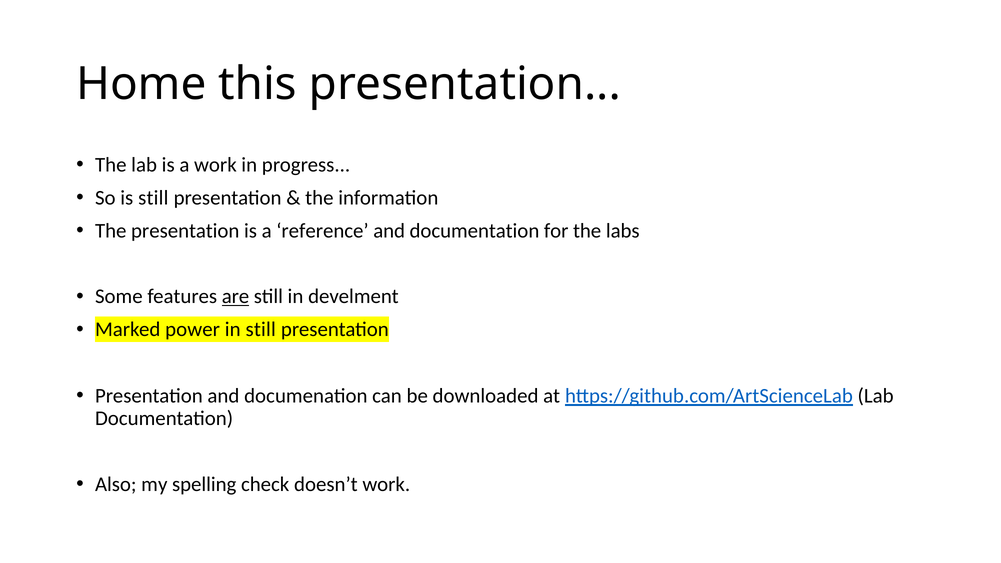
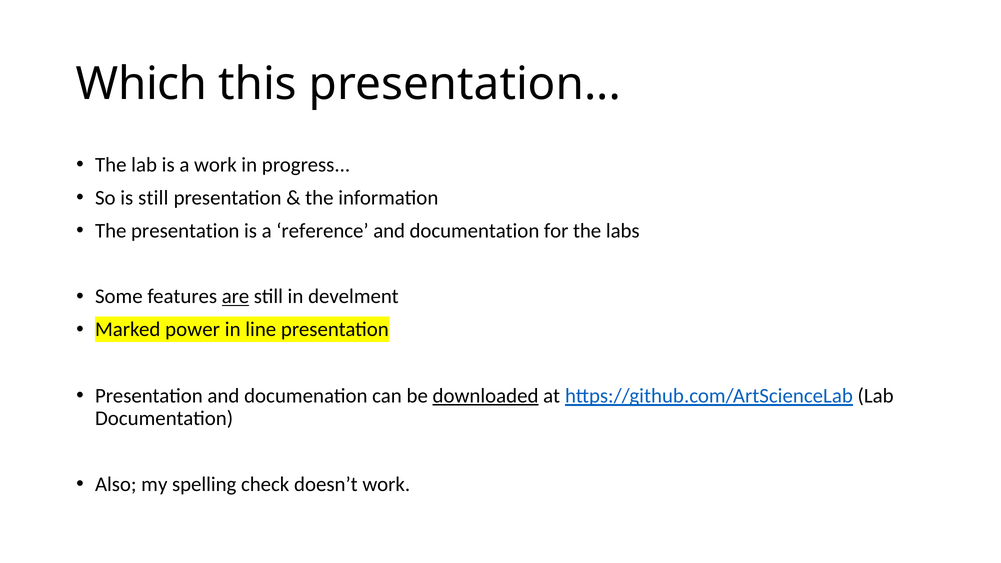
Home: Home -> Which
in still: still -> line
downloaded underline: none -> present
